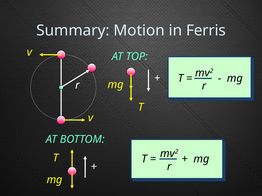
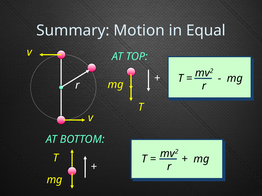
Ferris: Ferris -> Equal
